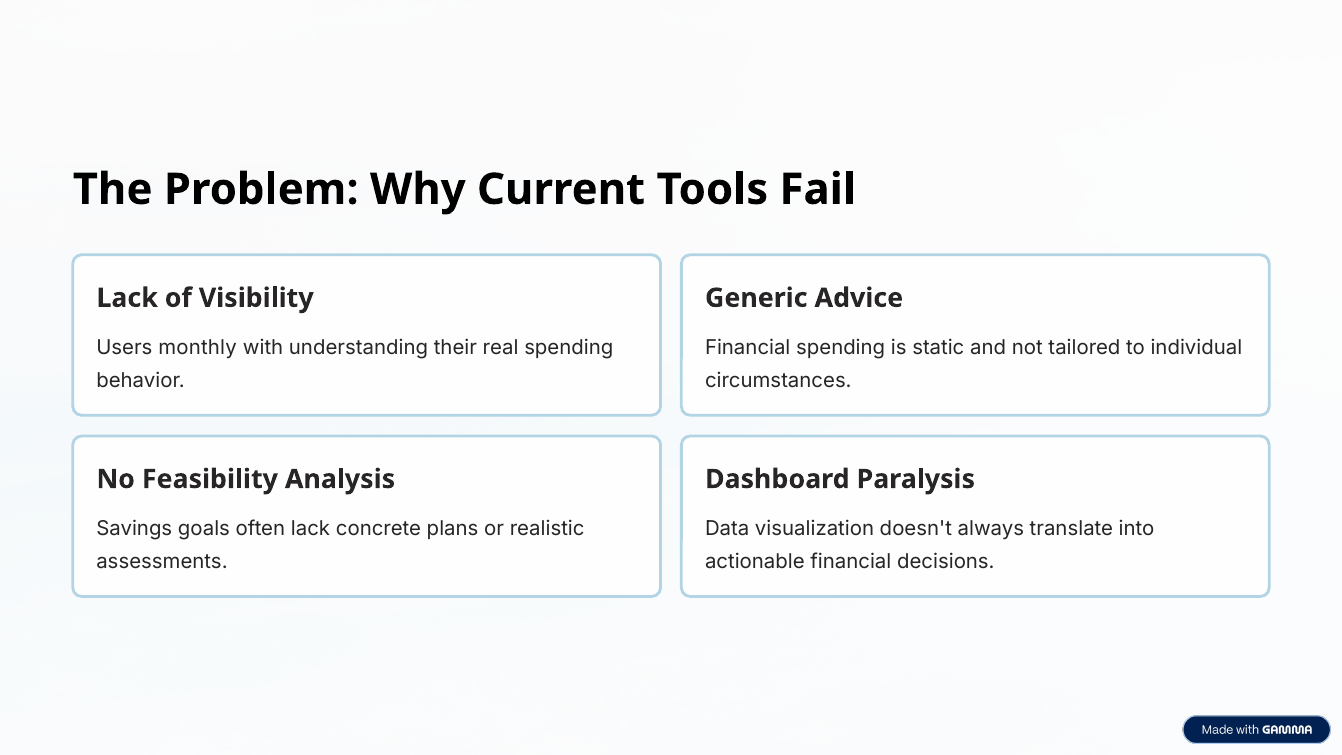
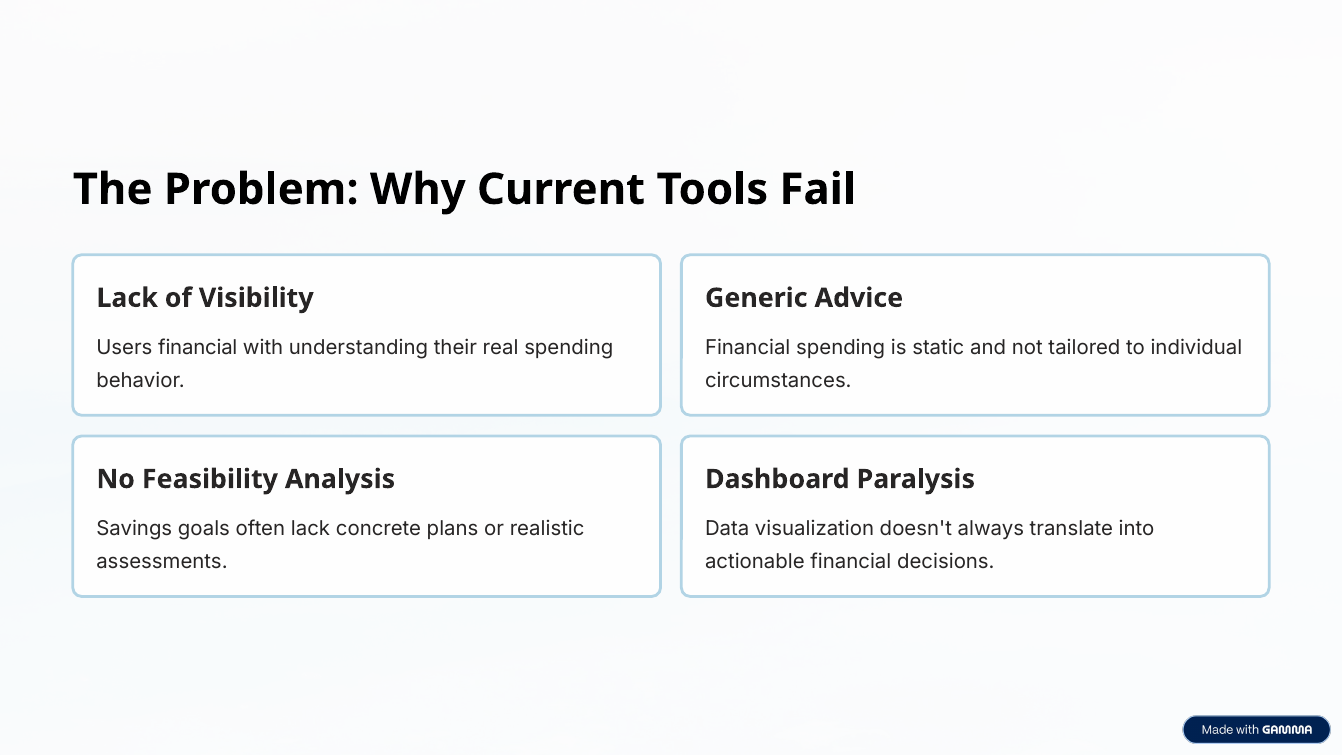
Users monthly: monthly -> financial
